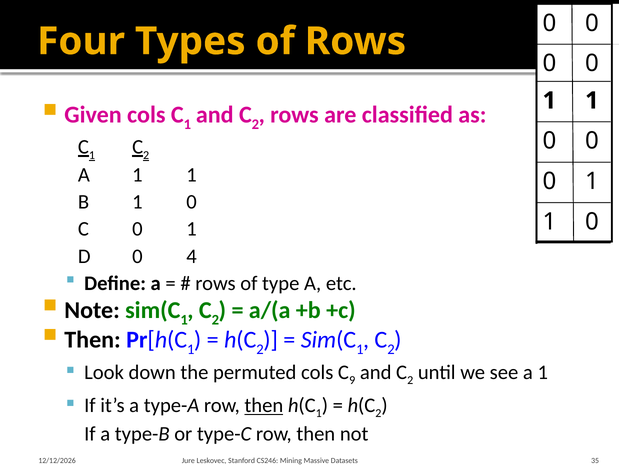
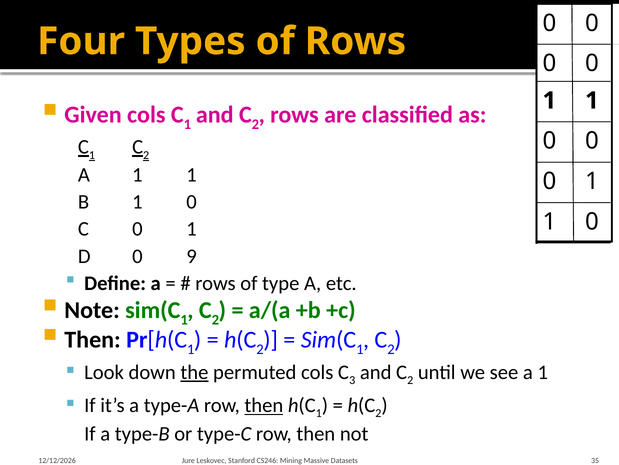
4: 4 -> 9
the underline: none -> present
9: 9 -> 3
